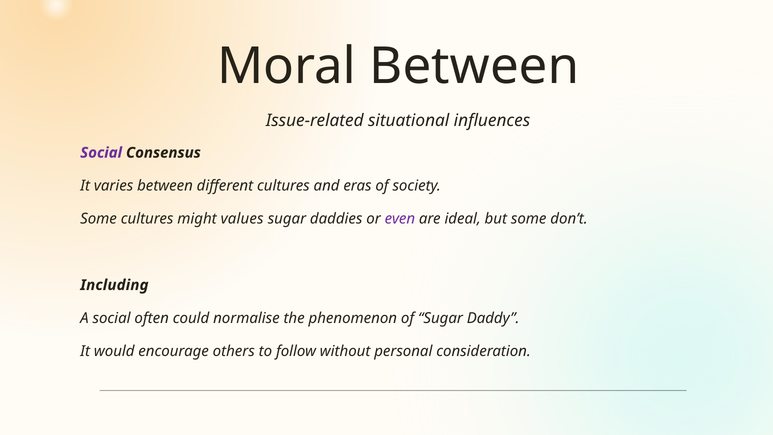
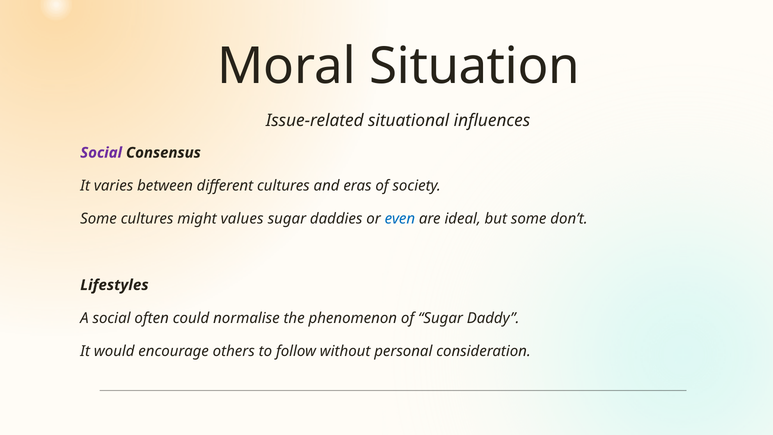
Moral Between: Between -> Situation
even colour: purple -> blue
Including: Including -> Lifestyles
